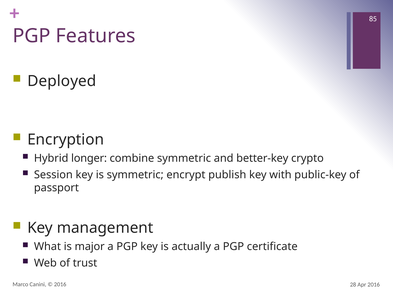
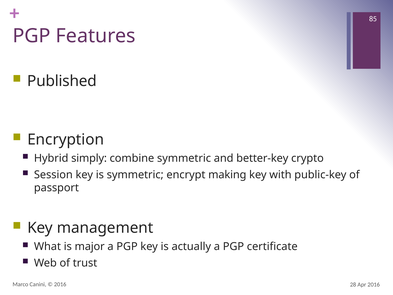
Deployed: Deployed -> Published
longer: longer -> simply
publish: publish -> making
